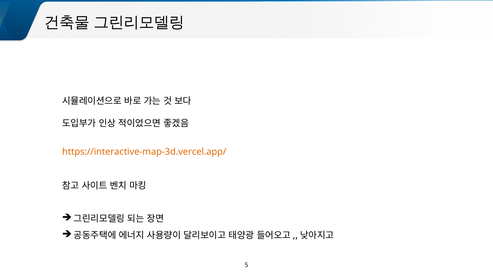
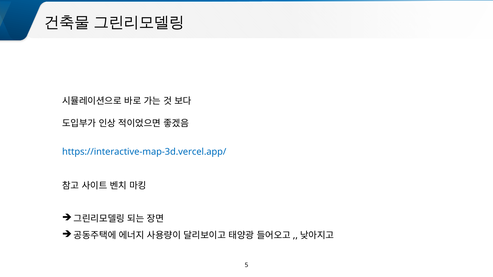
https://interactive-map-3d.vercel.app/ colour: orange -> blue
